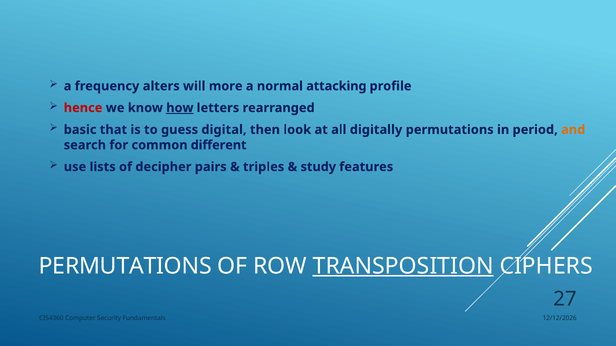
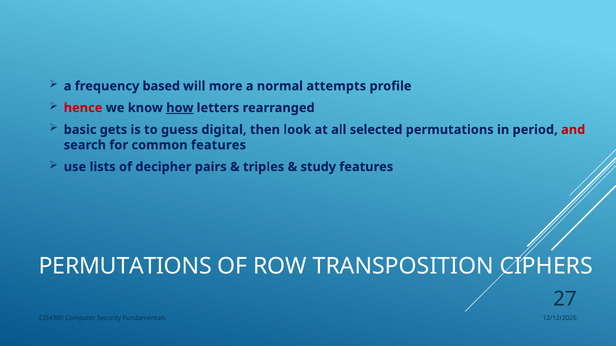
alters: alters -> based
attacking: attacking -> attempts
that: that -> gets
digitally: digitally -> selected
and colour: orange -> red
common different: different -> features
TRANSPOSITION underline: present -> none
